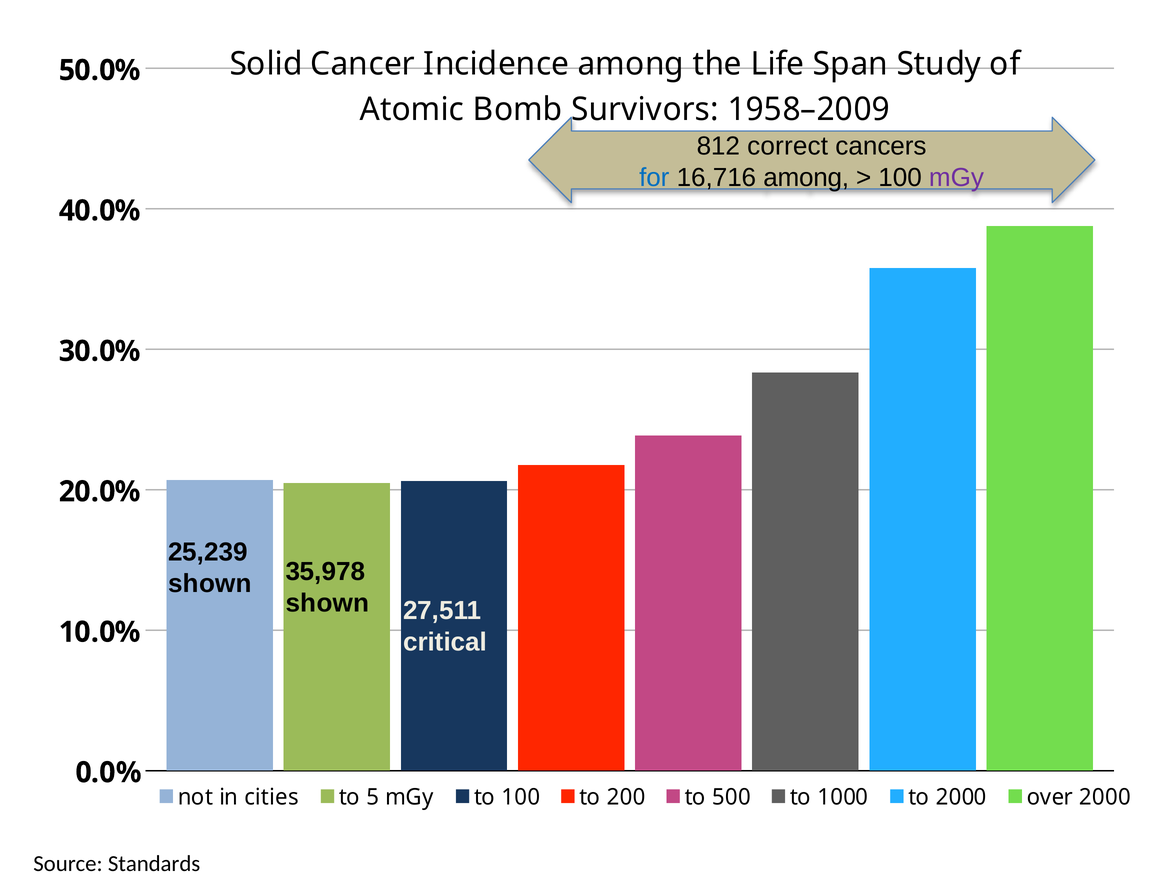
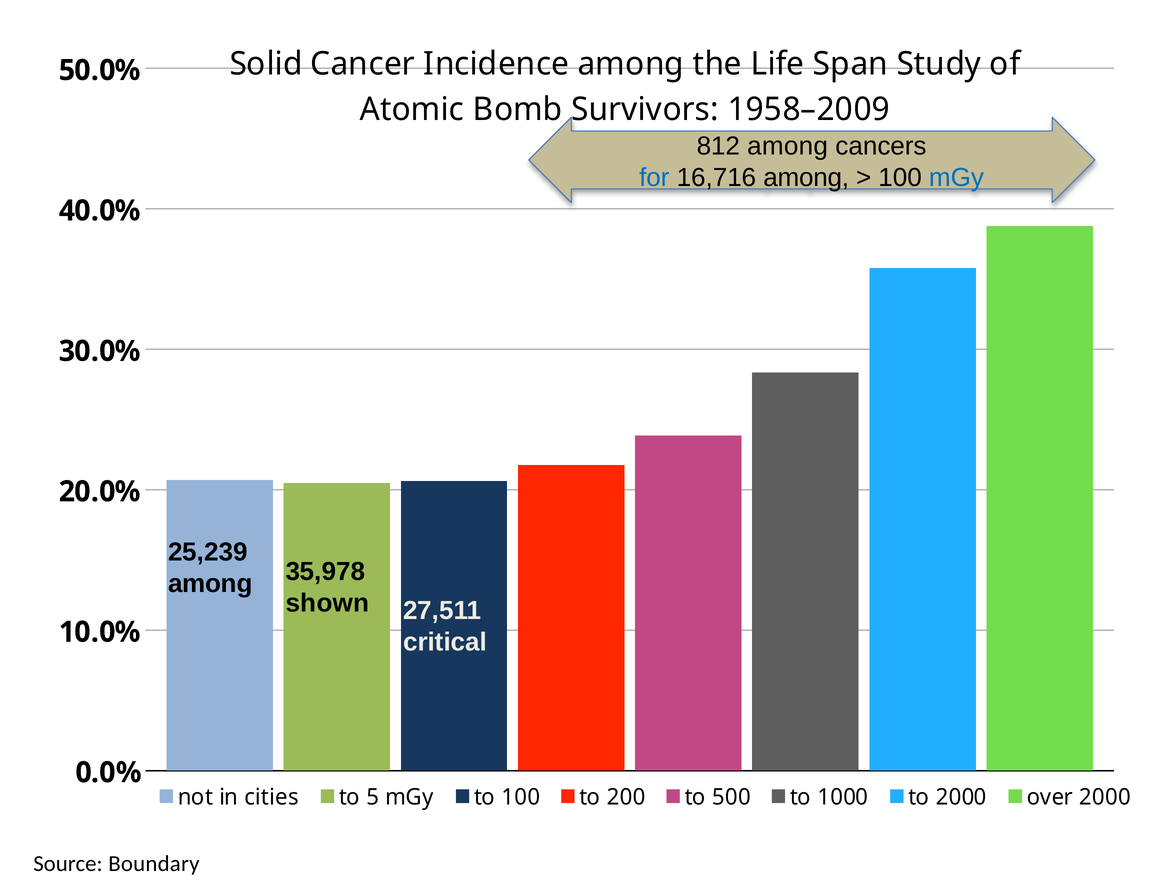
812 correct: correct -> among
mGy at (956, 177) colour: purple -> blue
shown at (210, 583): shown -> among
Standards: Standards -> Boundary
